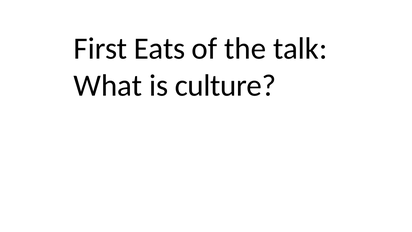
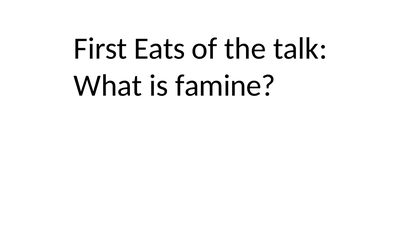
culture: culture -> famine
